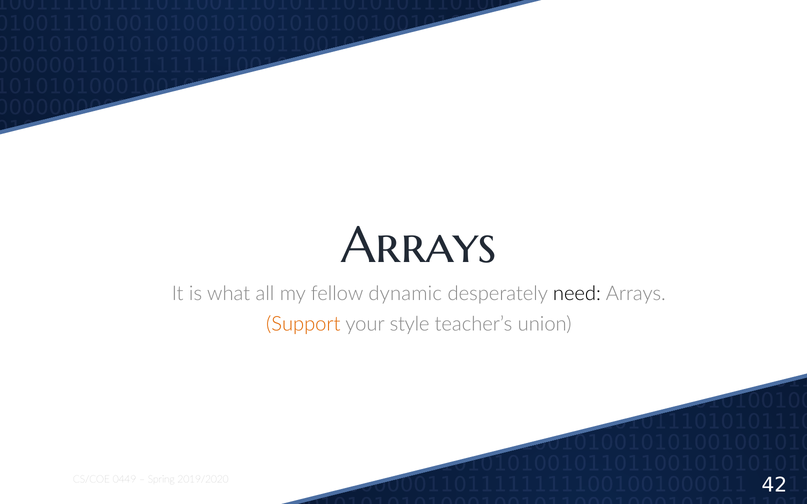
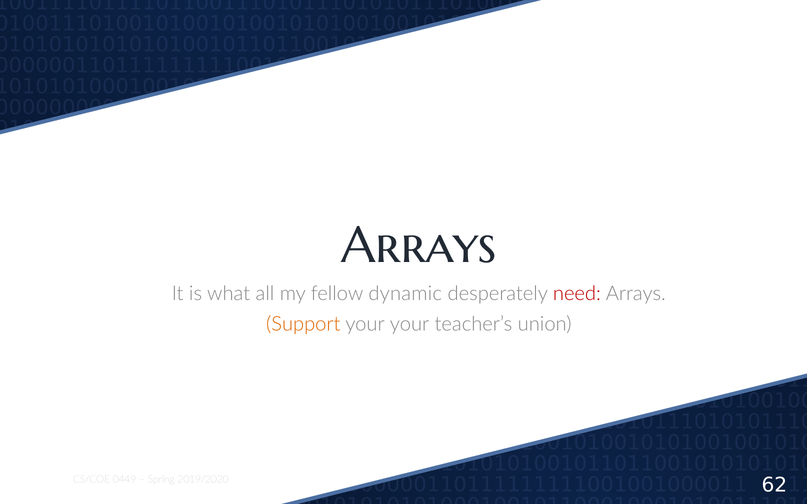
need colour: black -> red
your style: style -> your
42: 42 -> 62
